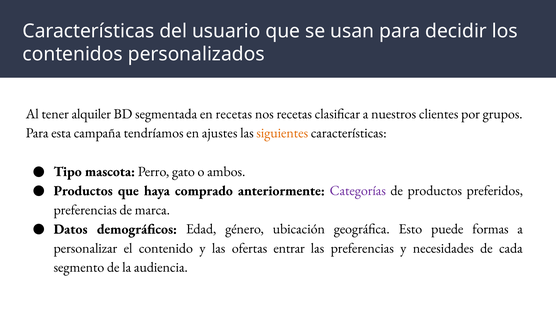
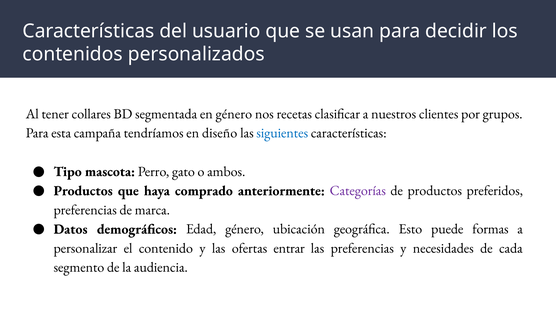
alquiler: alquiler -> collares
en recetas: recetas -> género
ajustes: ajustes -> diseño
siguientes colour: orange -> blue
